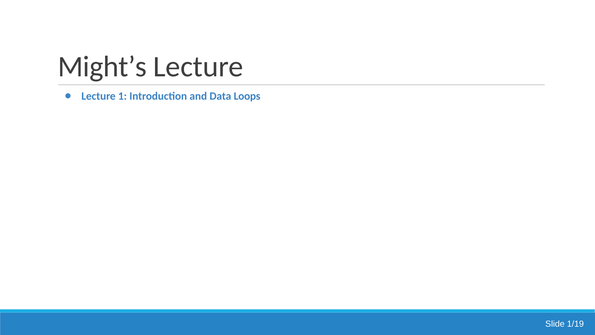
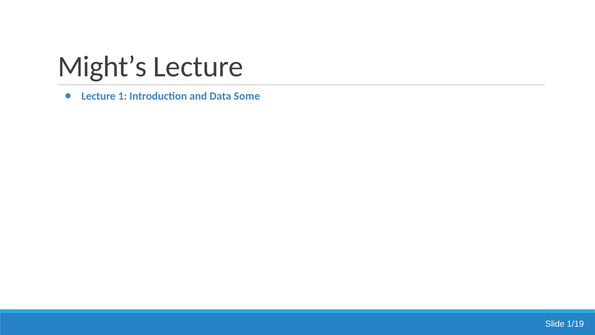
Loops: Loops -> Some
